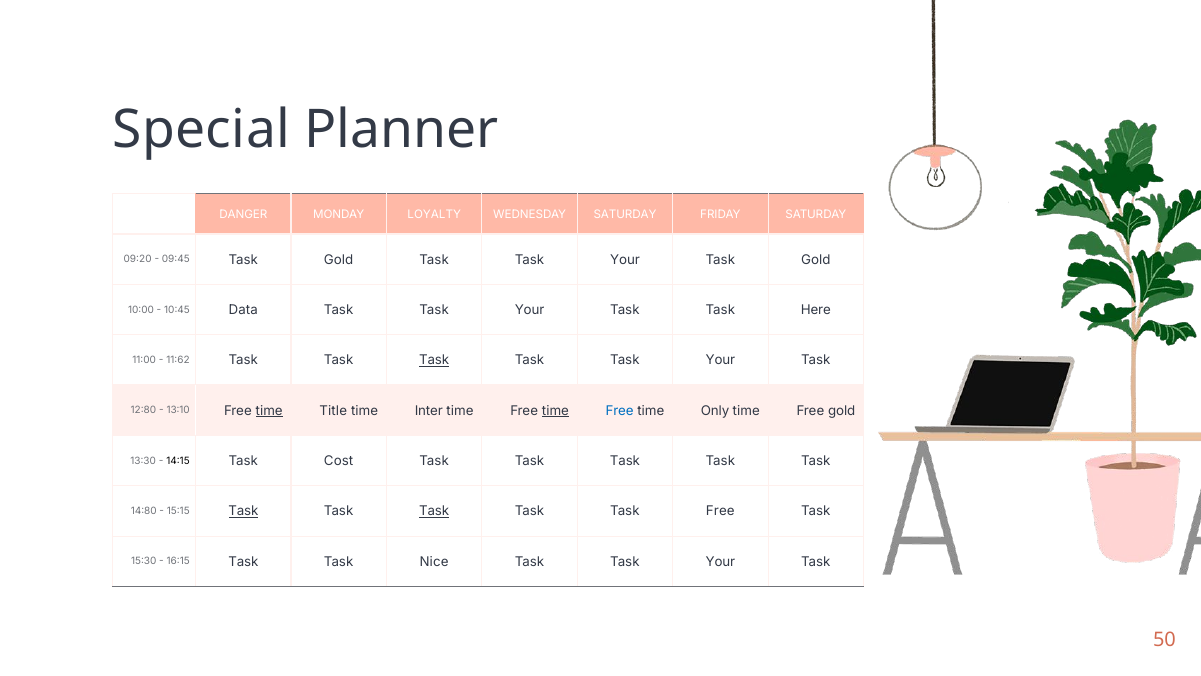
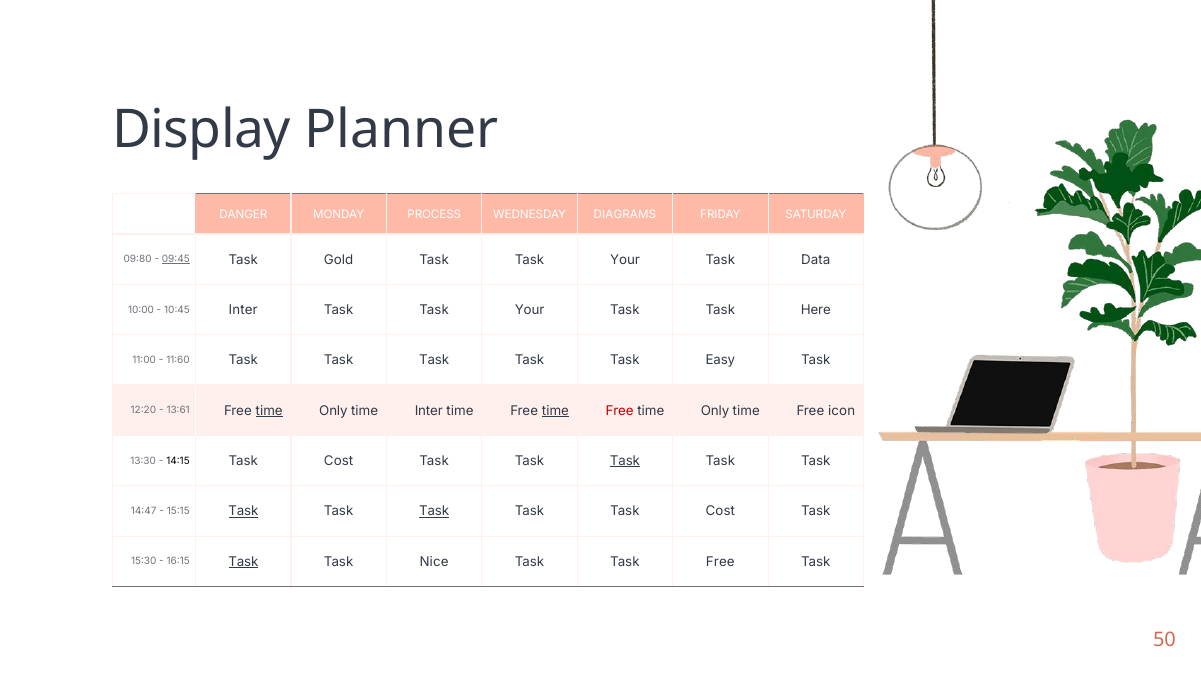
Special: Special -> Display
LOYALTY: LOYALTY -> PROCESS
WEDNESDAY SATURDAY: SATURDAY -> DIAGRAMS
09:20: 09:20 -> 09:80
09:45 underline: none -> present
Gold at (816, 259): Gold -> Data
10:45 Data: Data -> Inter
11:62: 11:62 -> 11:60
Task at (434, 360) underline: present -> none
Your at (720, 360): Your -> Easy
12:80: 12:80 -> 12:20
13:10: 13:10 -> 13:61
Title at (333, 410): Title -> Only
Free at (620, 410) colour: blue -> red
Free gold: gold -> icon
Task at (625, 461) underline: none -> present
14:80: 14:80 -> 14:47
Task Task Free: Free -> Cost
Task at (243, 561) underline: none -> present
Your at (720, 561): Your -> Free
